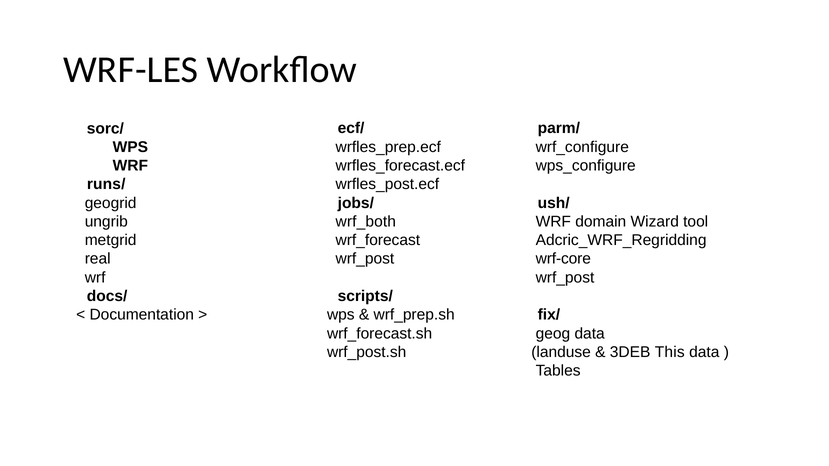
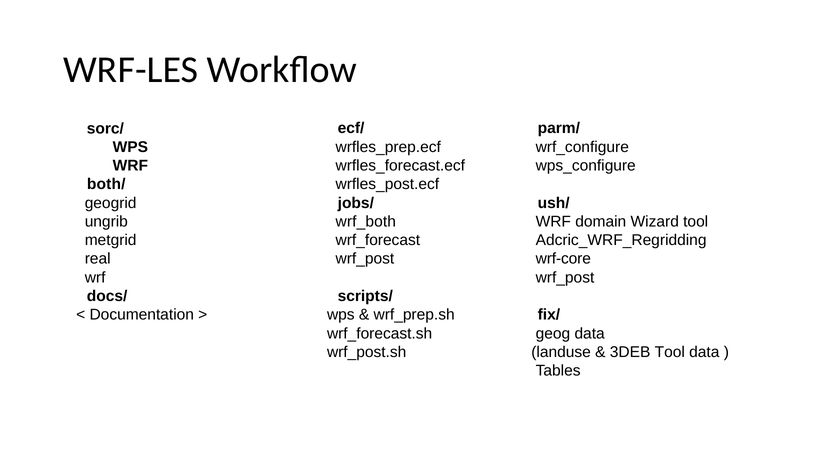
runs/: runs/ -> both/
3DEB This: This -> Tool
